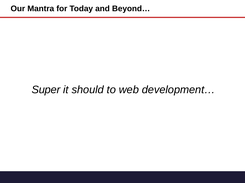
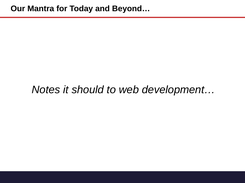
Super: Super -> Notes
